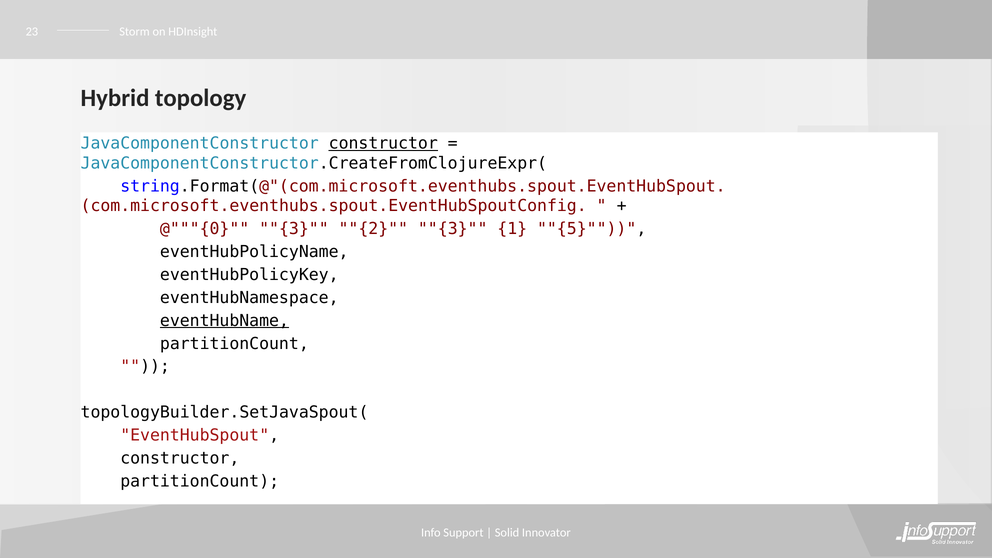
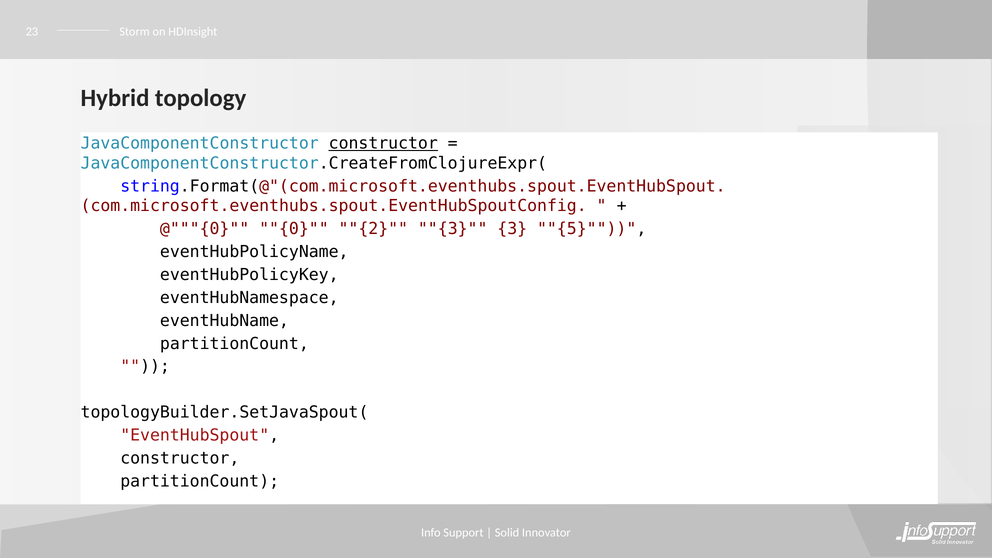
@"""{0 3: 3 -> 0
3 1: 1 -> 3
eventHubName underline: present -> none
